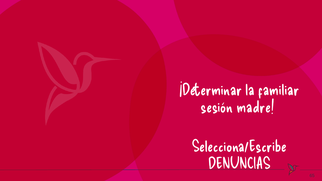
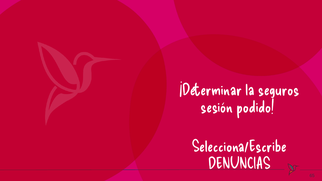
familiar: familiar -> seguros
madre: madre -> podido
